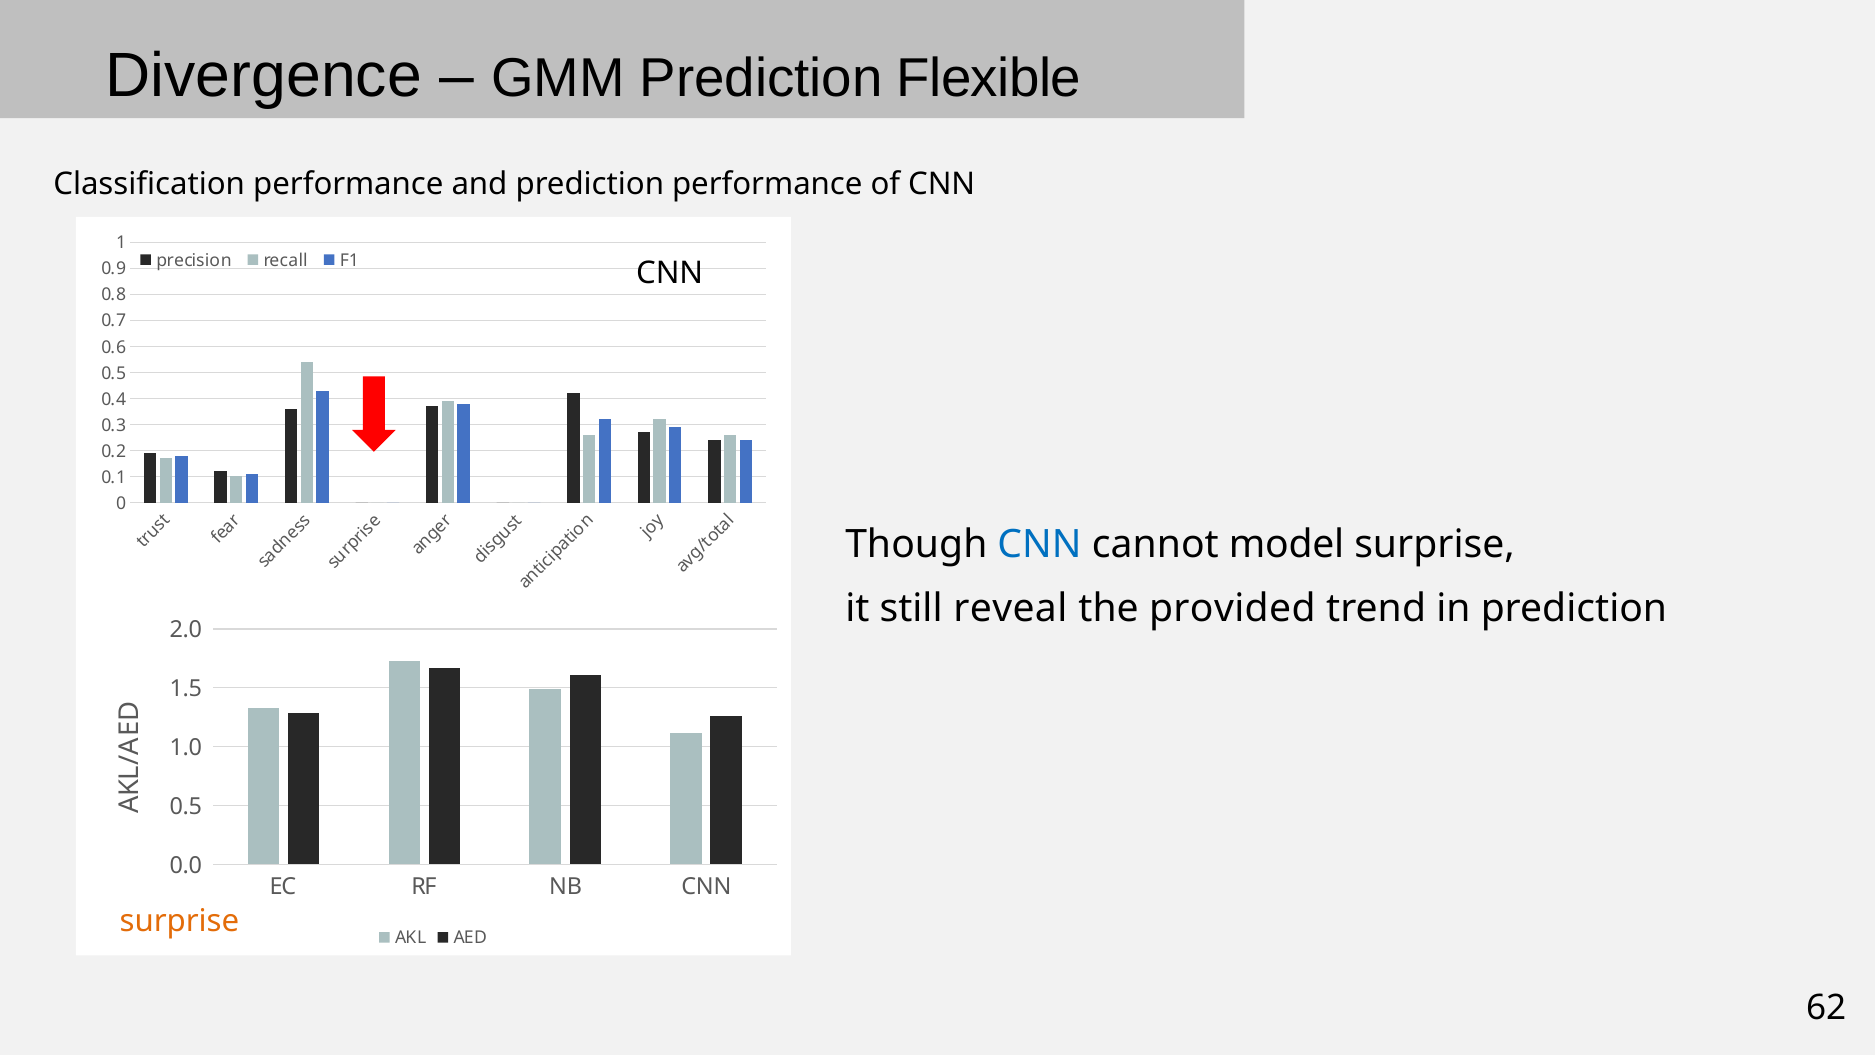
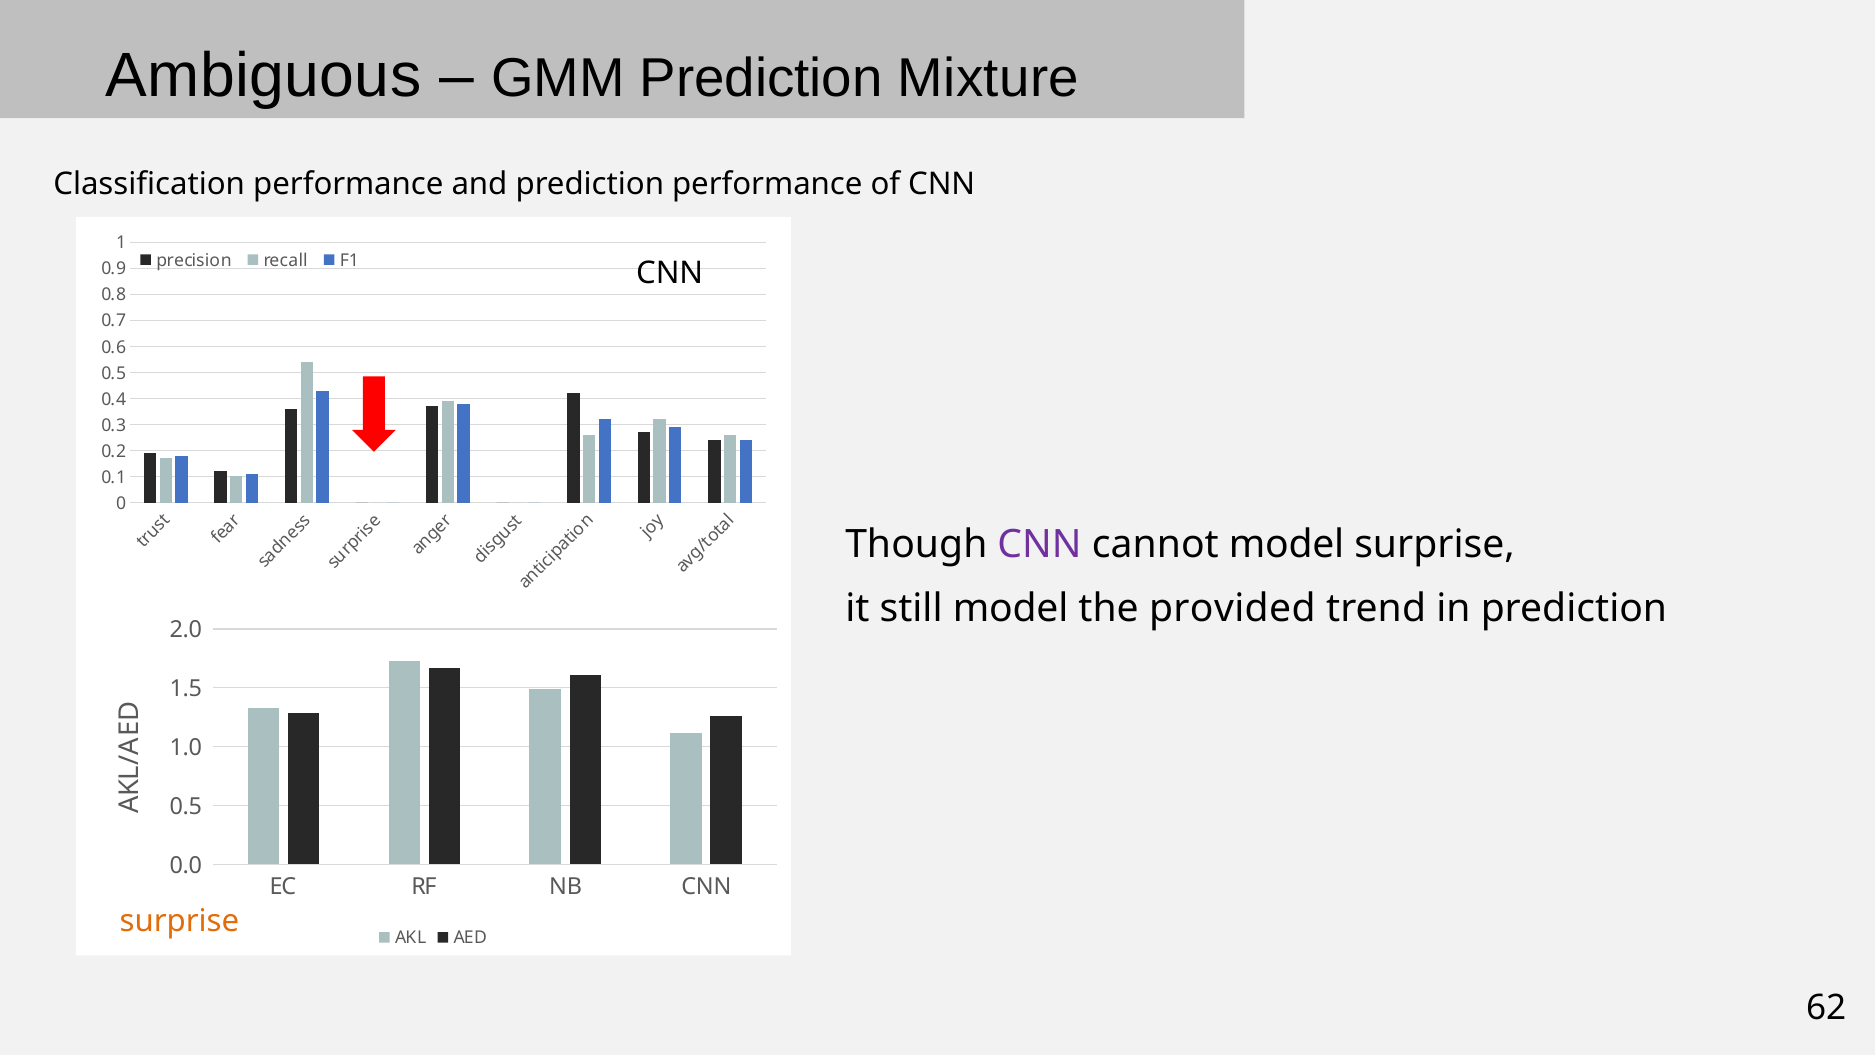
Divergence: Divergence -> Ambiguous
Flexible: Flexible -> Mixture
CNN at (1040, 545) colour: blue -> purple
still reveal: reveal -> model
